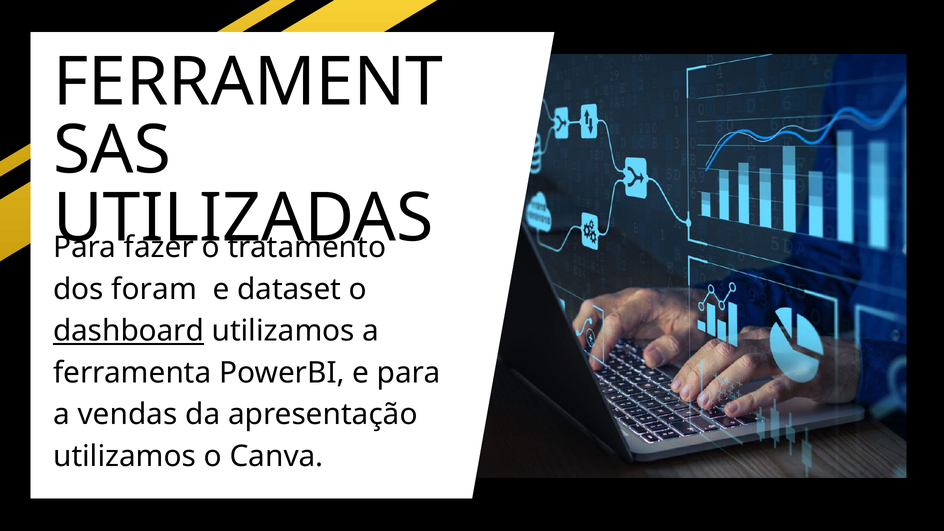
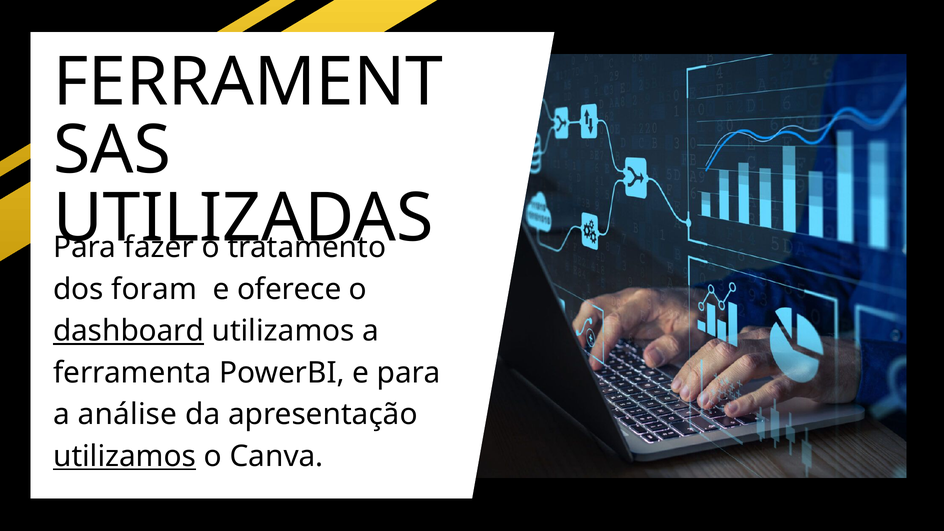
dataset: dataset -> oferece
vendas: vendas -> análise
utilizamos at (125, 456) underline: none -> present
